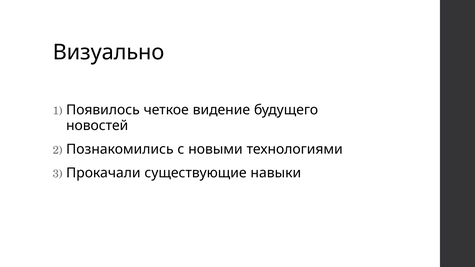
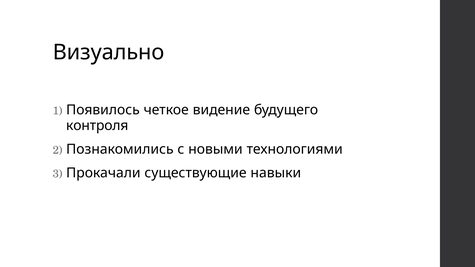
новостей: новостей -> контроля
